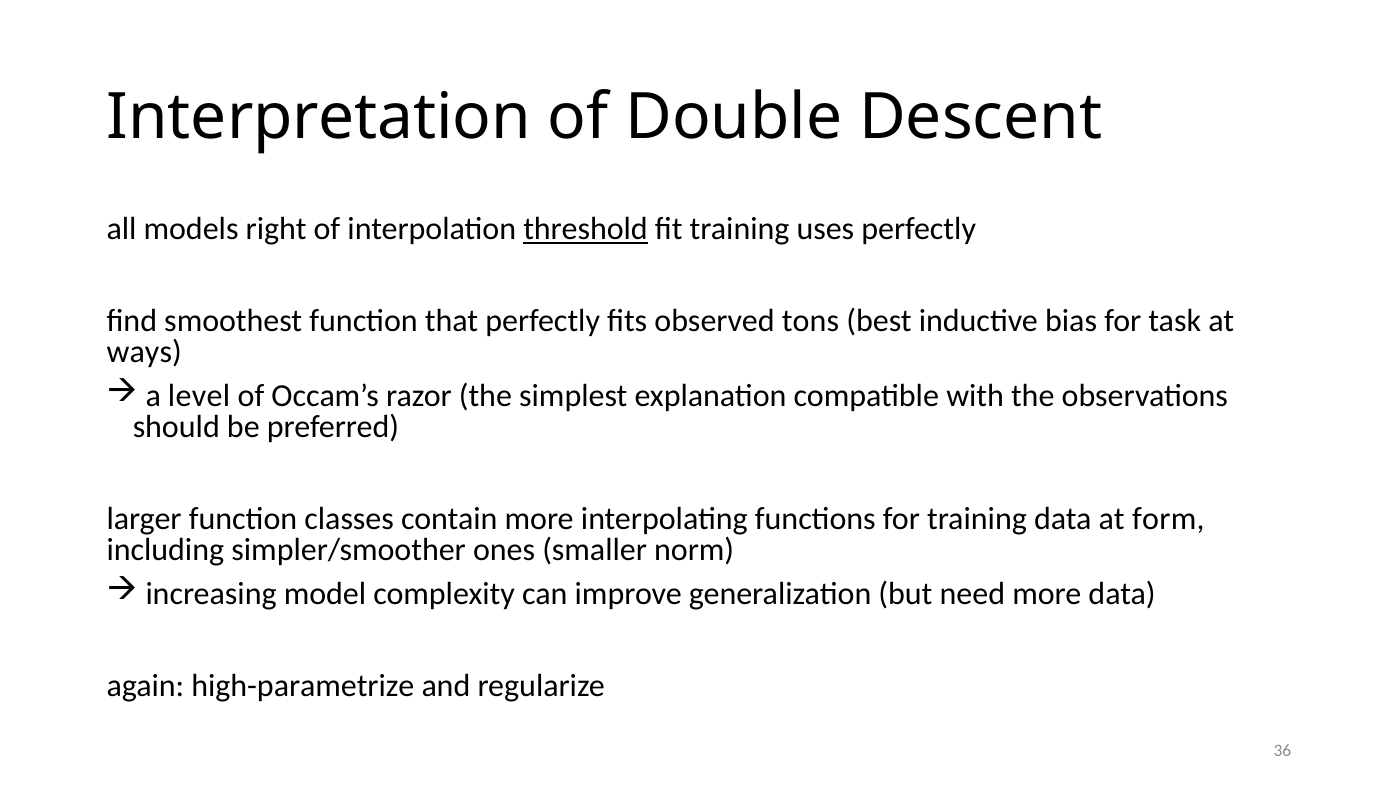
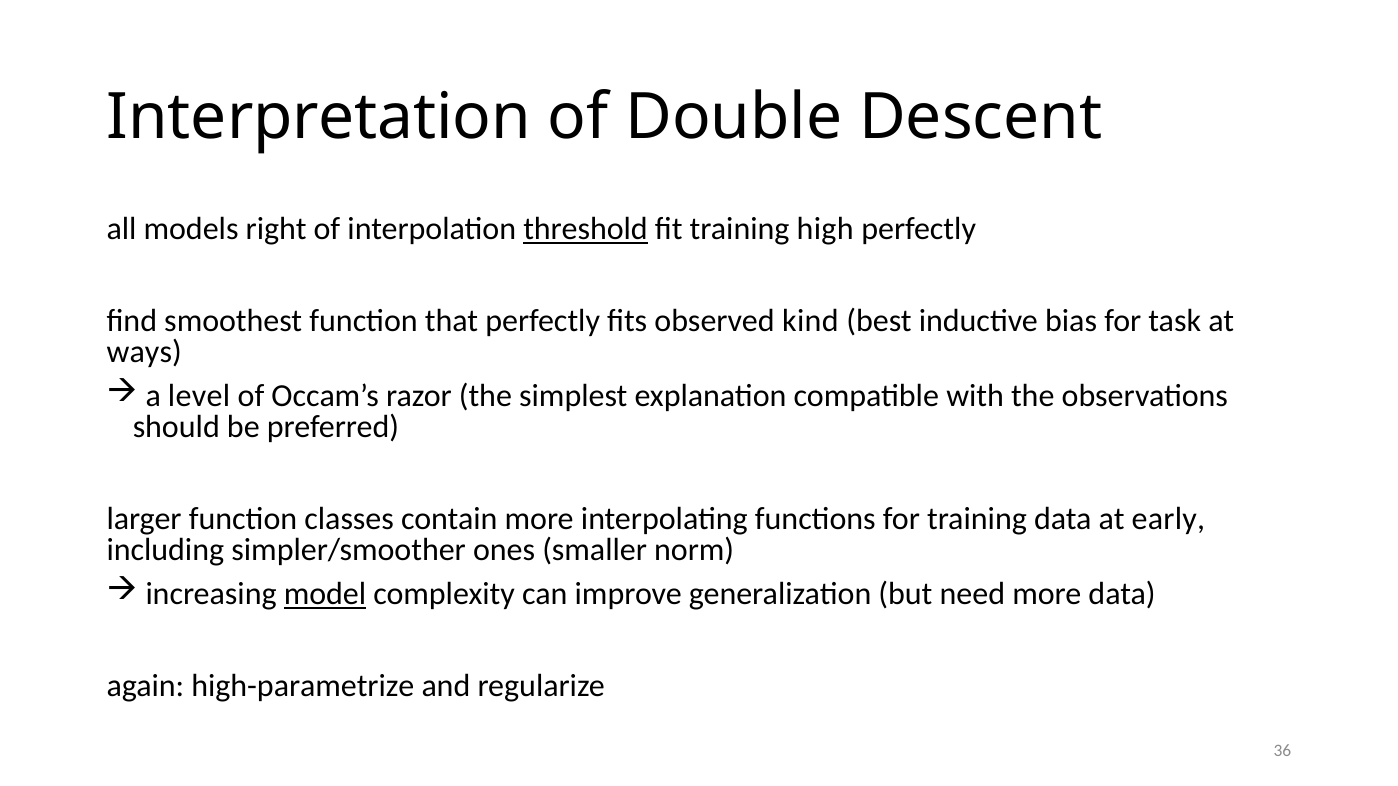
uses: uses -> high
tons: tons -> kind
form: form -> early
model underline: none -> present
